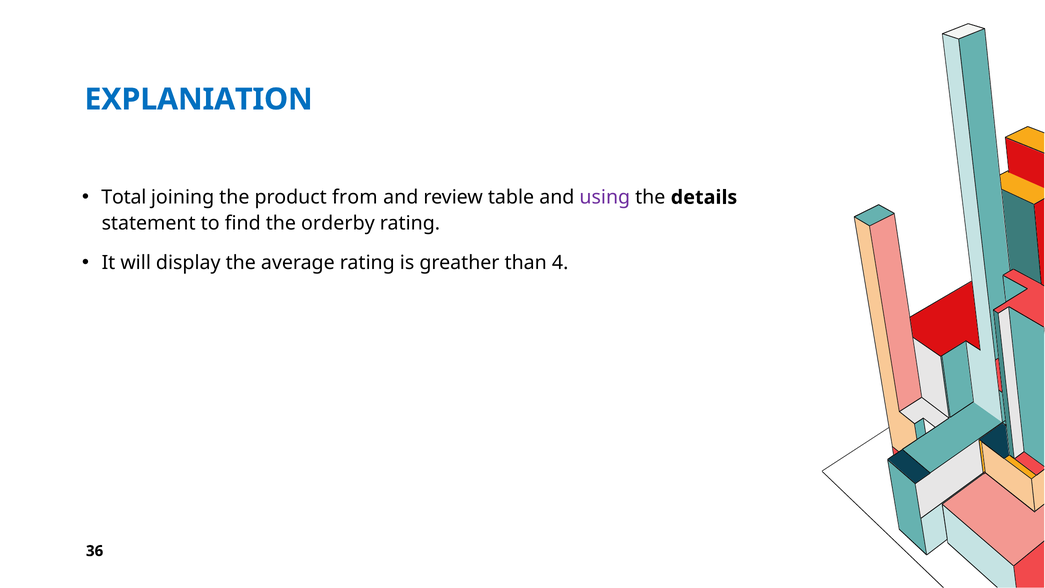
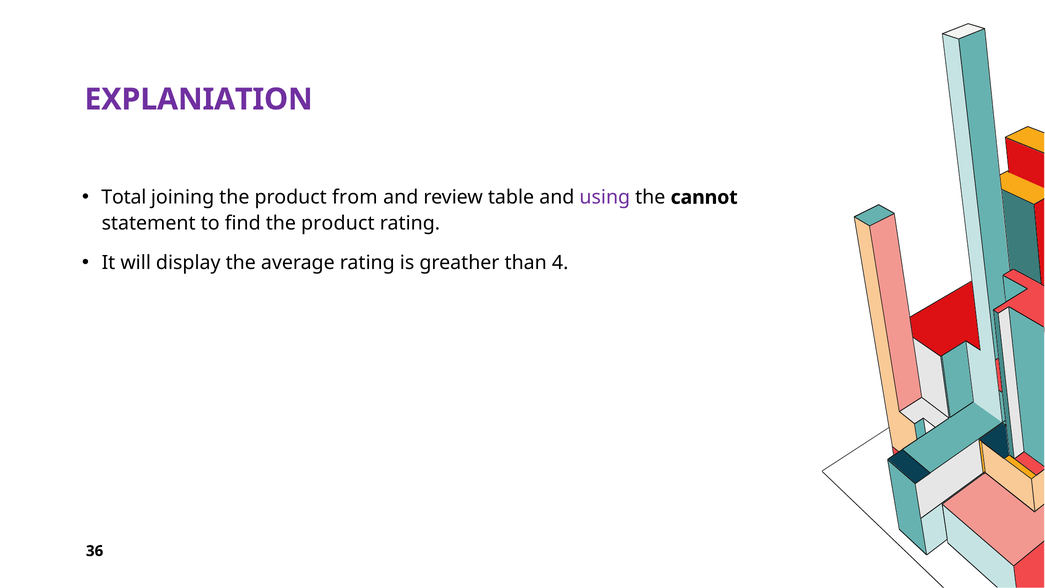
EXPLANIATION colour: blue -> purple
details: details -> cannot
find the orderby: orderby -> product
